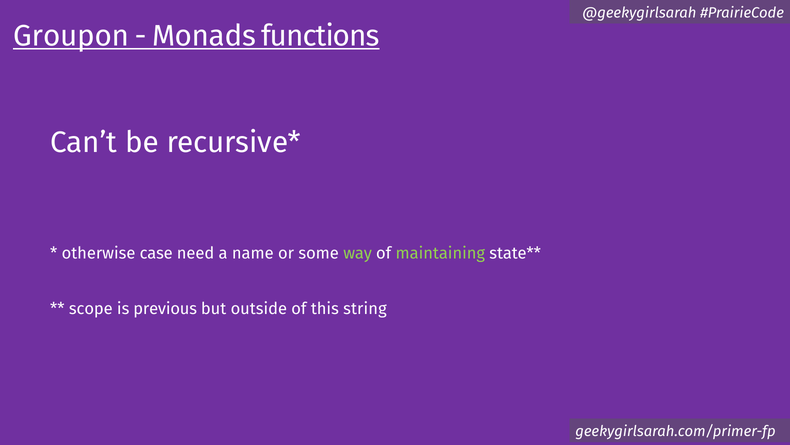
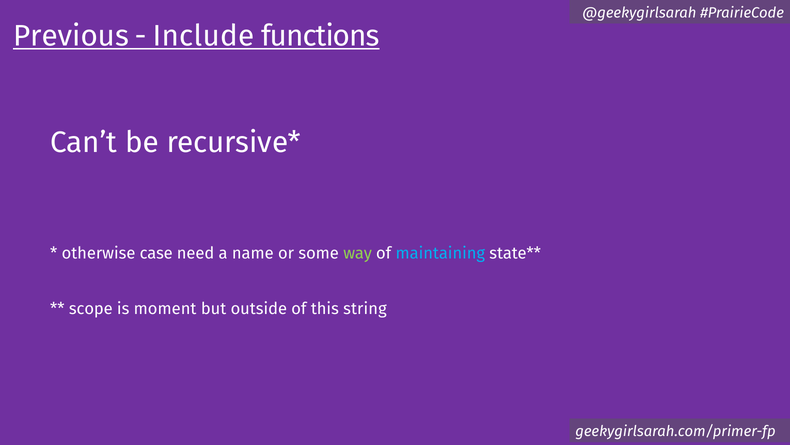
Groupon: Groupon -> Previous
Monads: Monads -> Include
maintaining colour: light green -> light blue
previous: previous -> moment
